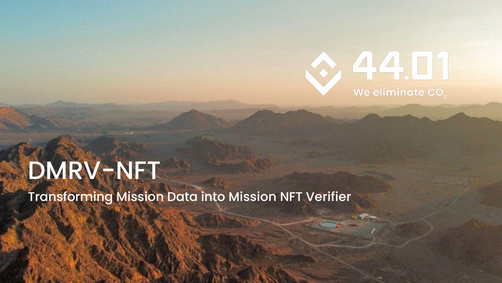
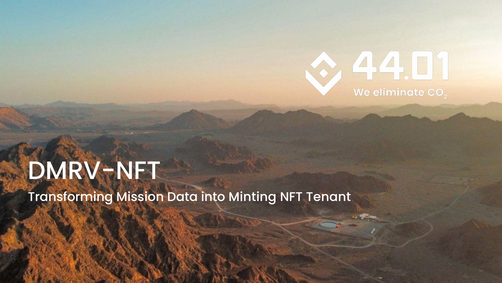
into Mission: Mission -> Minting
Verifier: Verifier -> Tenant
